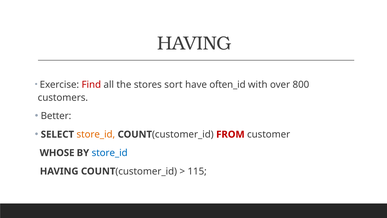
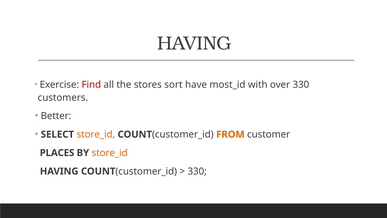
often_id: often_id -> most_id
over 800: 800 -> 330
FROM colour: red -> orange
WHOSE: WHOSE -> PLACES
store_id at (110, 153) colour: blue -> orange
115 at (197, 171): 115 -> 330
